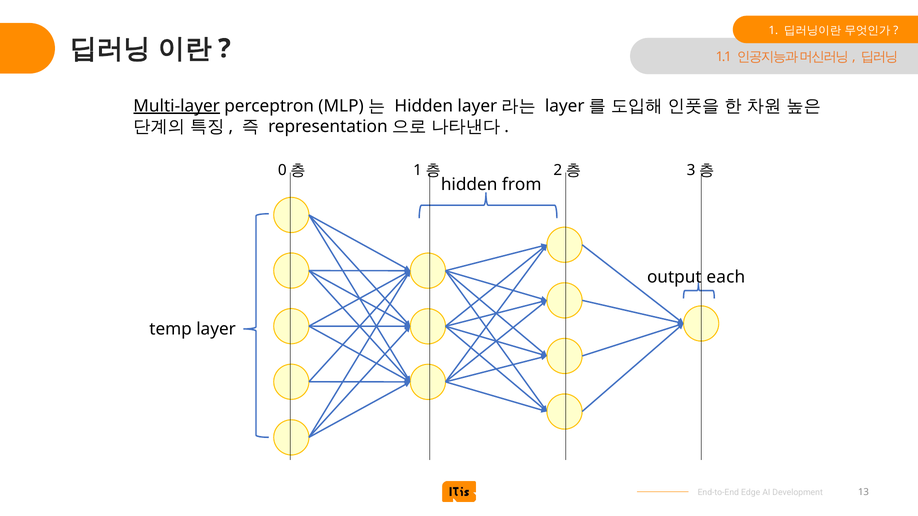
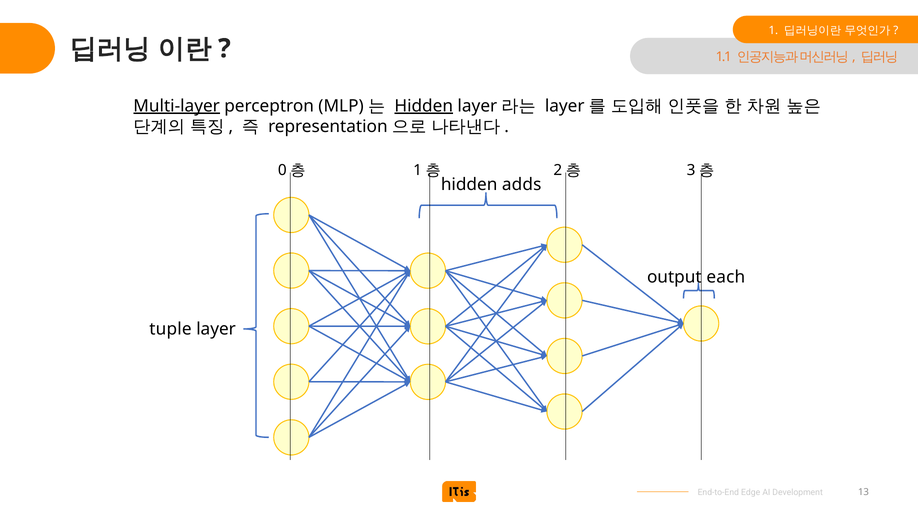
Hidden at (424, 106) underline: none -> present
from: from -> adds
temp: temp -> tuple
